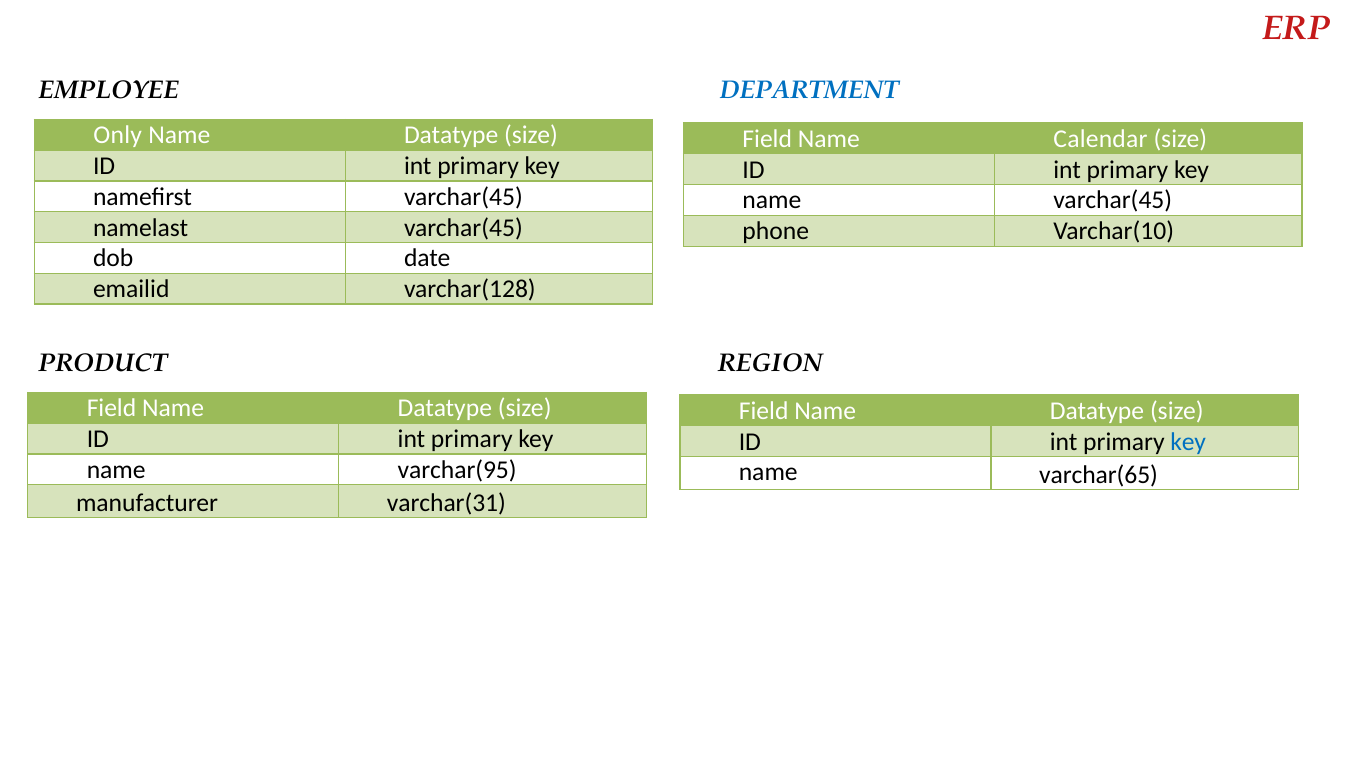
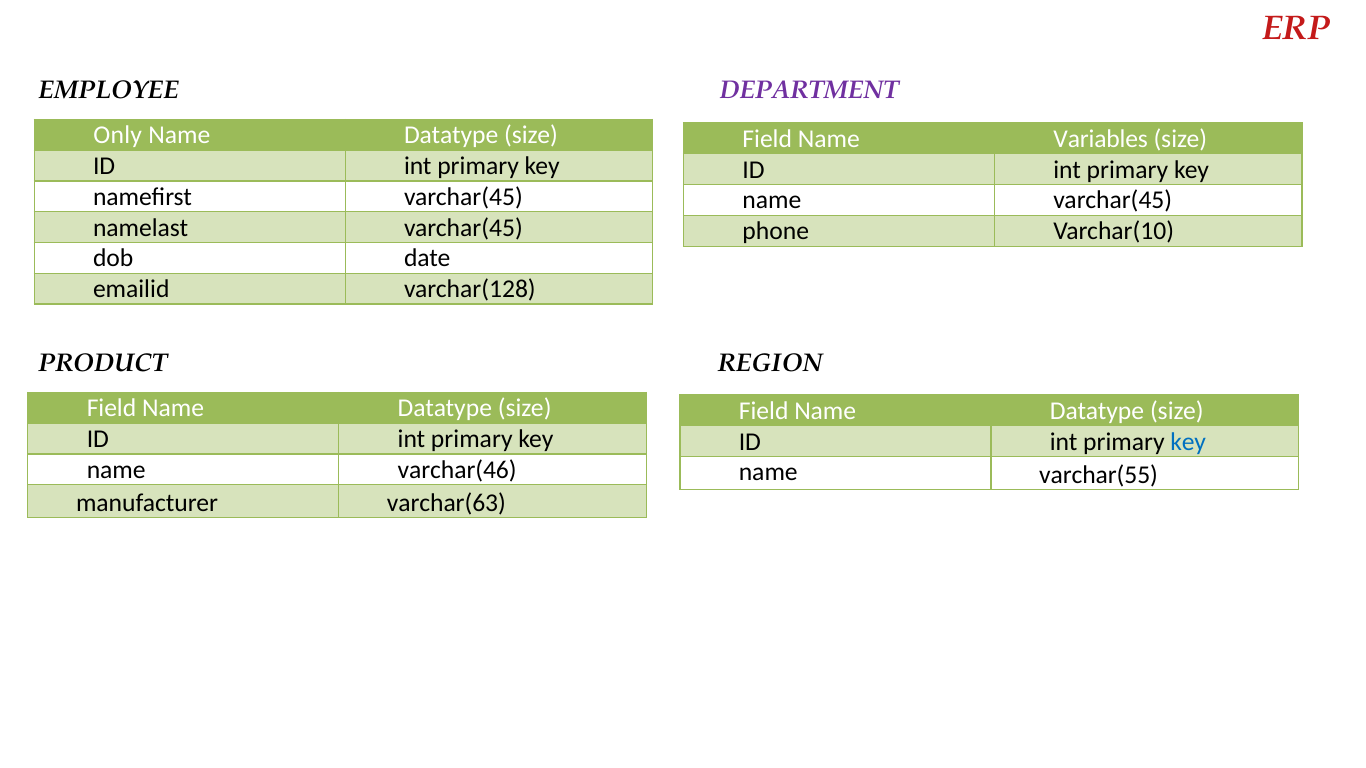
DEPARTMENT colour: blue -> purple
Calendar: Calendar -> Variables
varchar(95: varchar(95 -> varchar(46
varchar(65: varchar(65 -> varchar(55
varchar(31: varchar(31 -> varchar(63
